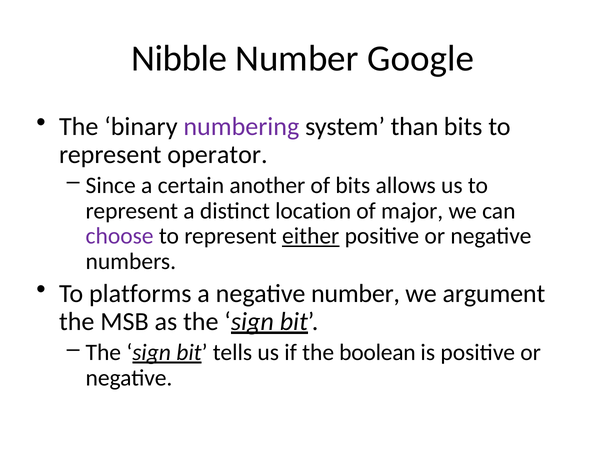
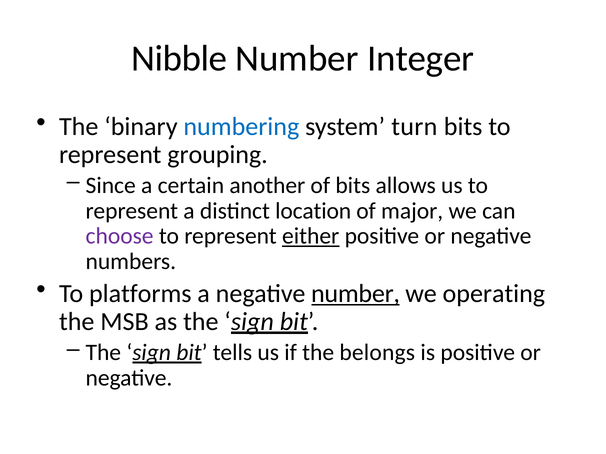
Google: Google -> Integer
numbering colour: purple -> blue
than: than -> turn
operator: operator -> grouping
number at (355, 294) underline: none -> present
argument: argument -> operating
boolean: boolean -> belongs
